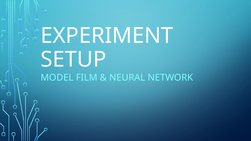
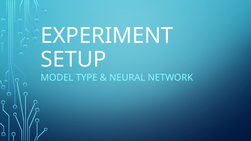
FILM: FILM -> TYPE
